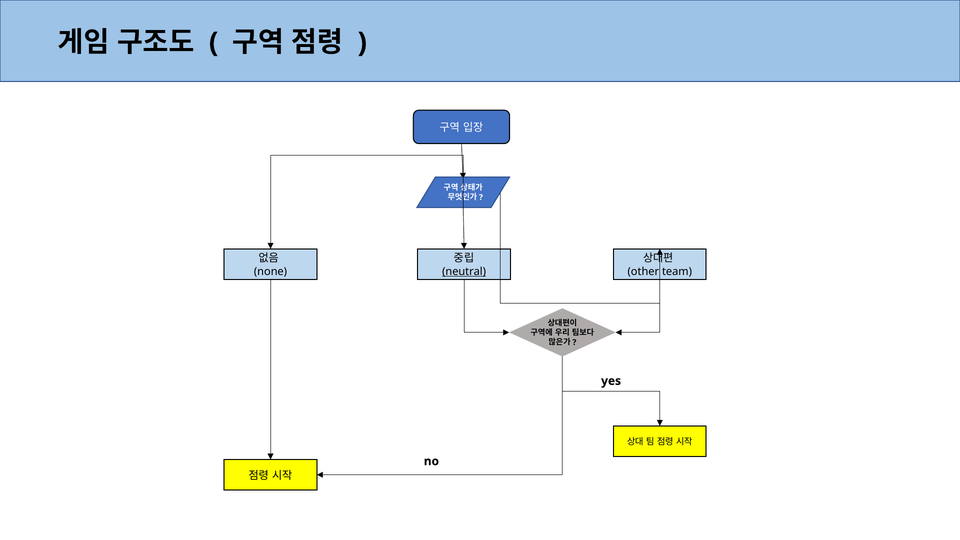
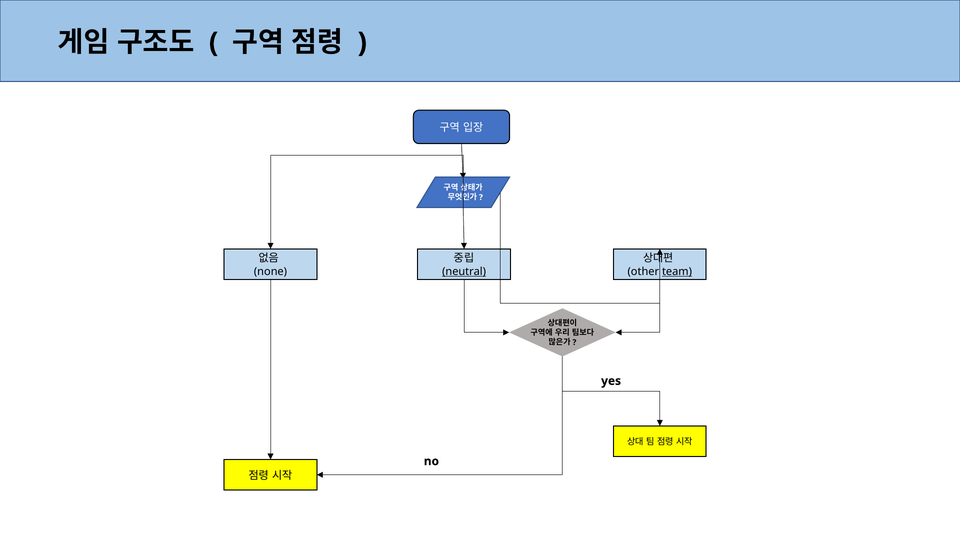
team underline: none -> present
